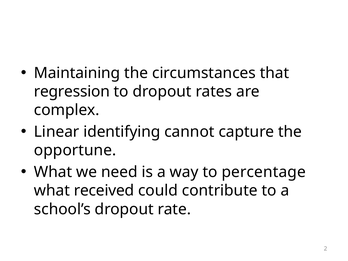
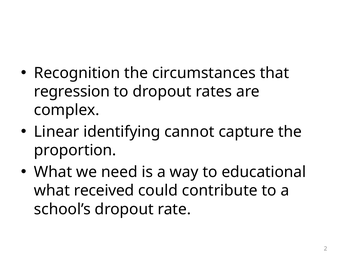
Maintaining: Maintaining -> Recognition
opportune: opportune -> proportion
percentage: percentage -> educational
